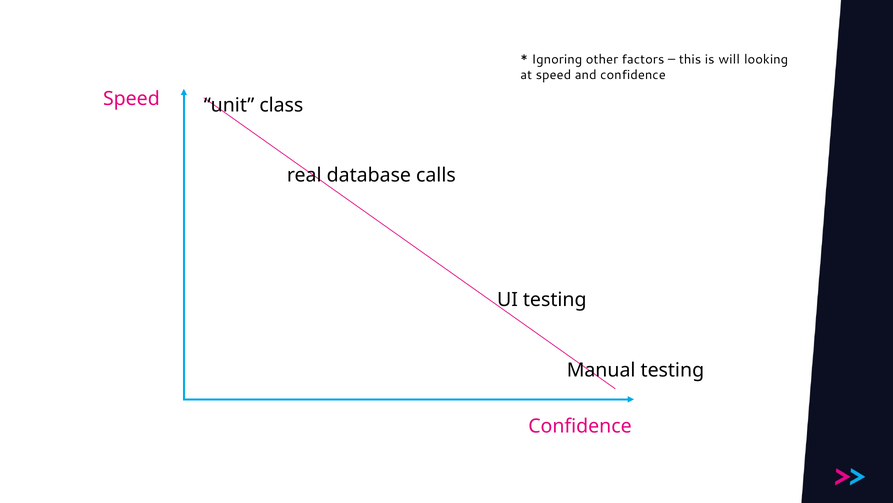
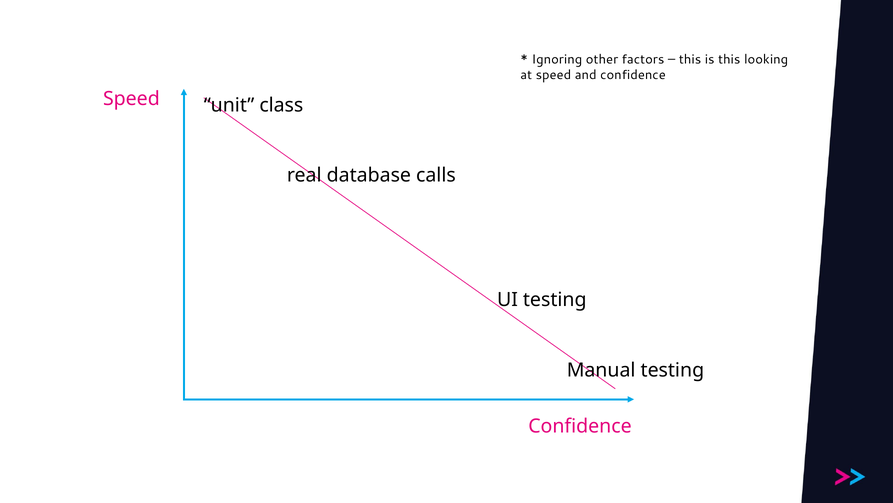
is will: will -> this
